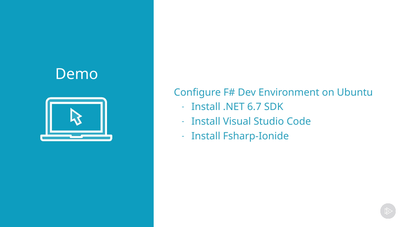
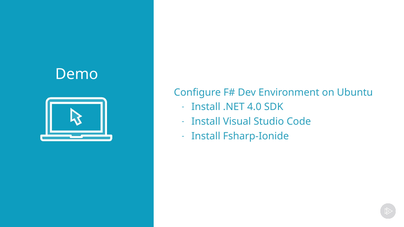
6.7: 6.7 -> 4.0
